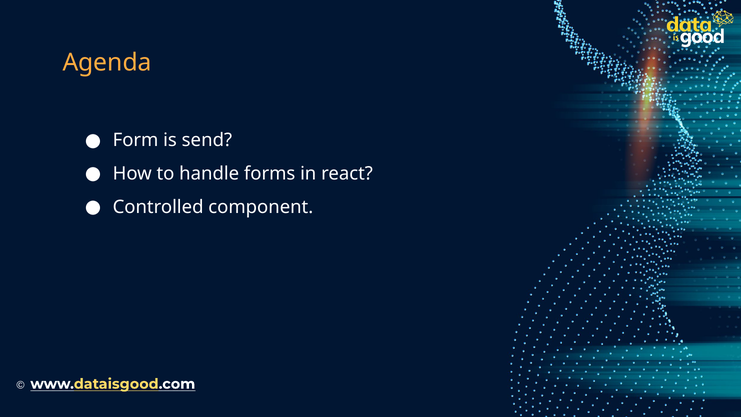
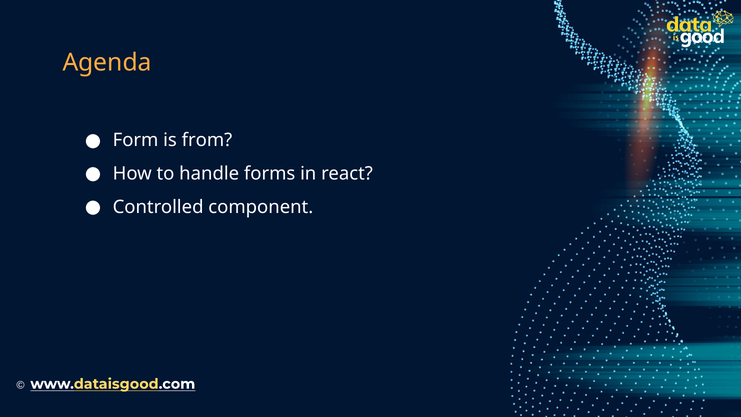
send: send -> from
